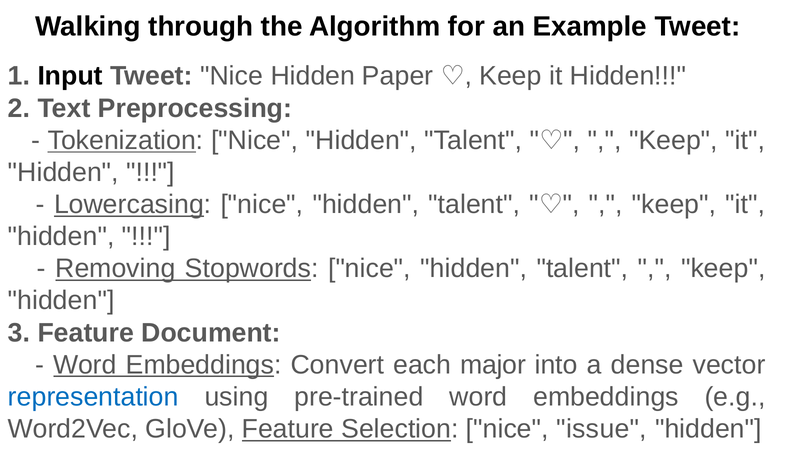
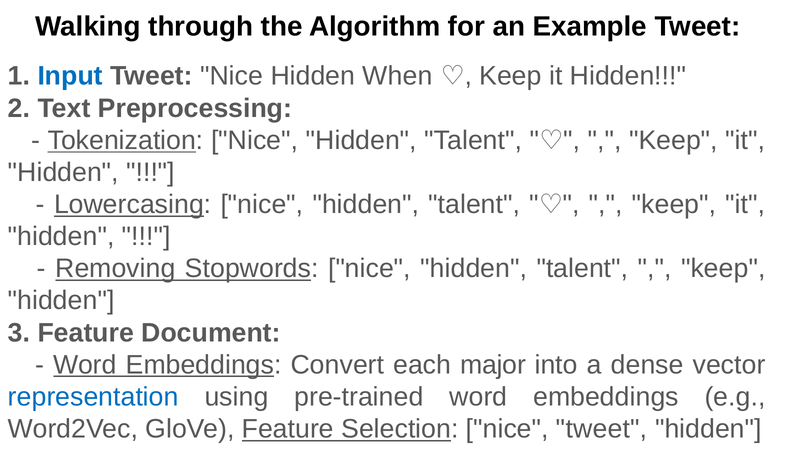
Input colour: black -> blue
Paper: Paper -> When
nice issue: issue -> tweet
